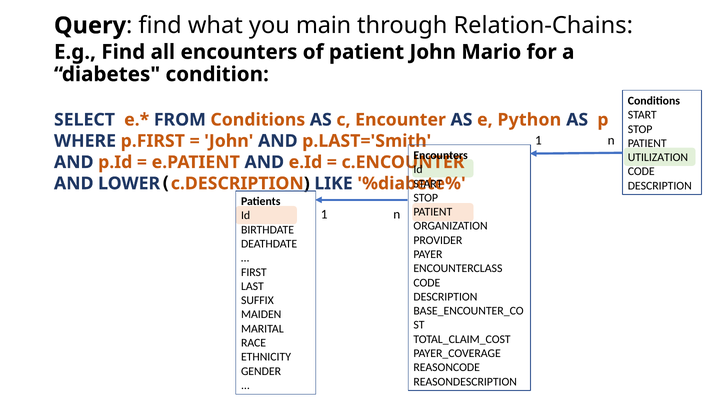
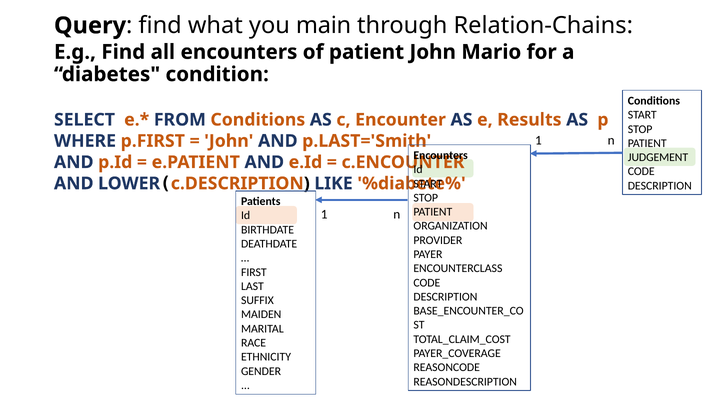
Python: Python -> Results
UTILIZATION: UTILIZATION -> JUDGEMENT
